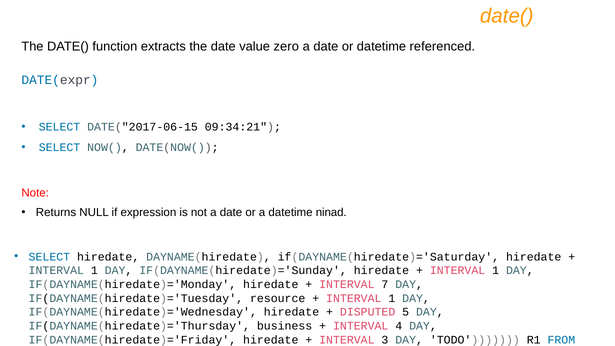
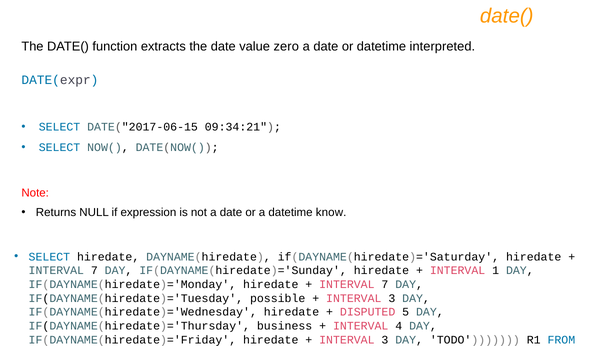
referenced: referenced -> interpreted
ninad: ninad -> know
1 at (94, 271): 1 -> 7
resource: resource -> possible
1 at (392, 298): 1 -> 3
